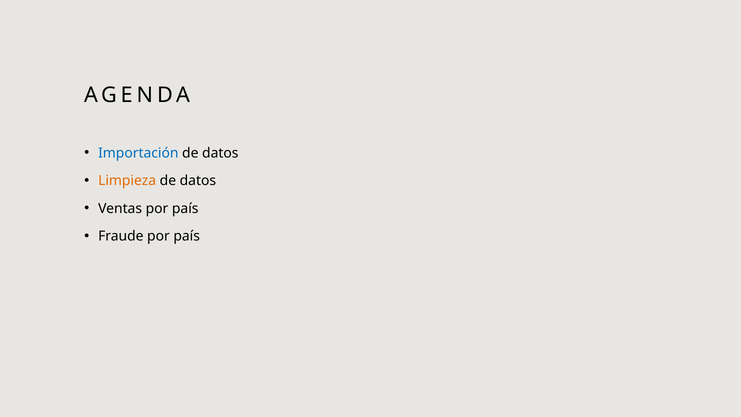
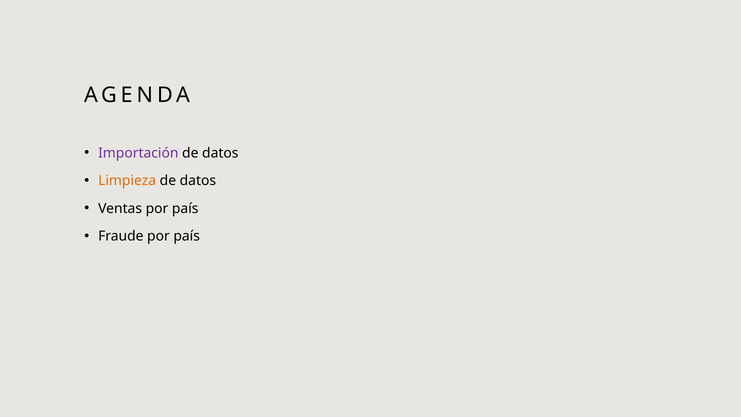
Importación colour: blue -> purple
